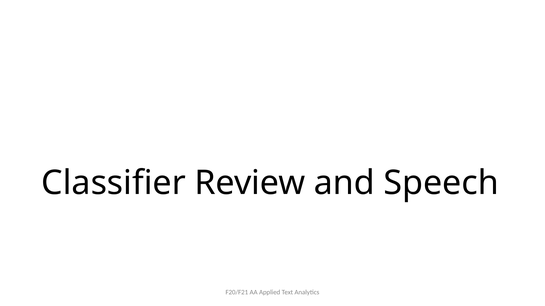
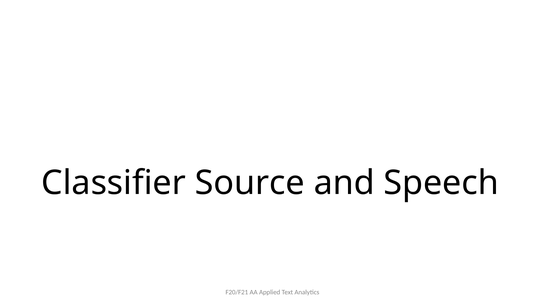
Review: Review -> Source
